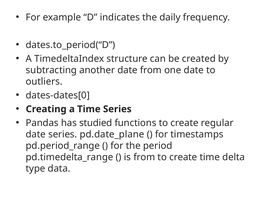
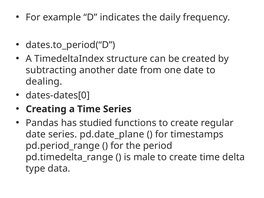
outliers: outliers -> dealing
is from: from -> male
